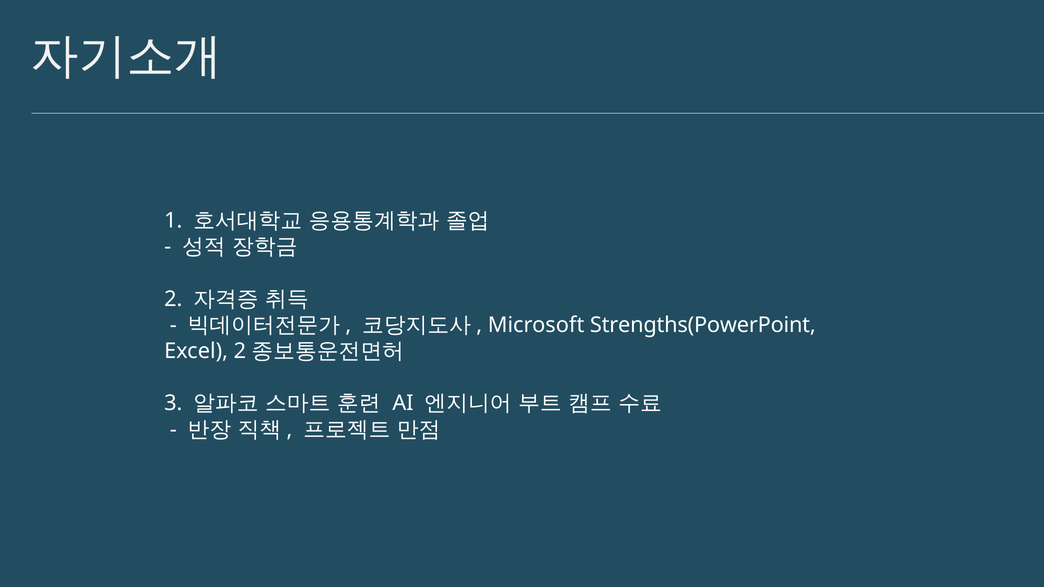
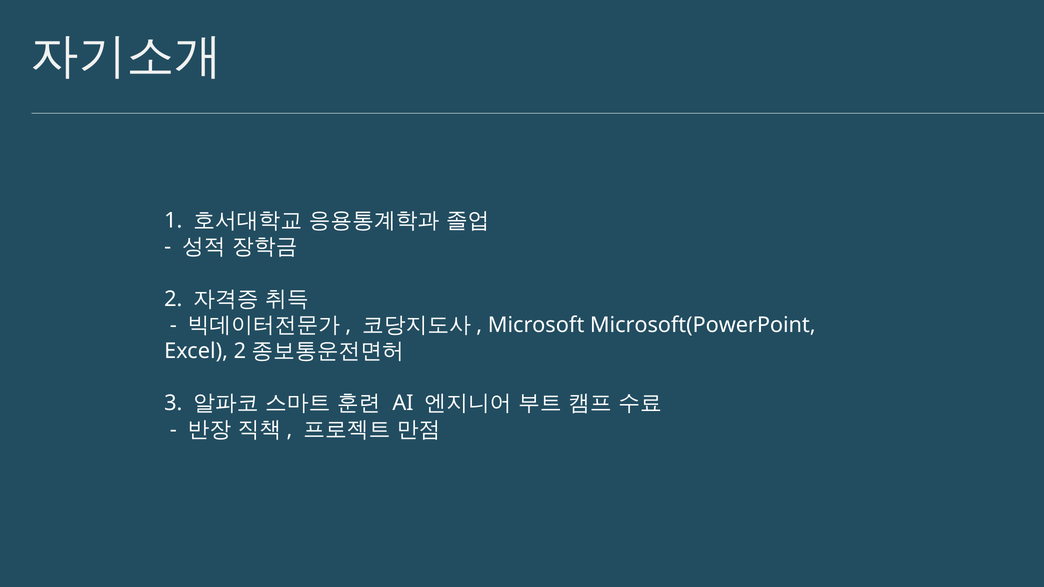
Strengths(PowerPoint: Strengths(PowerPoint -> Microsoft(PowerPoint
